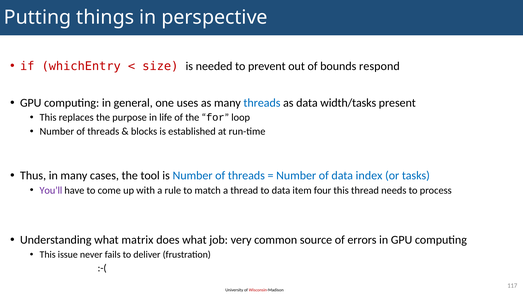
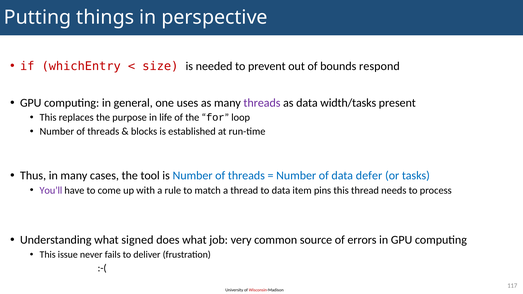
threads at (262, 103) colour: blue -> purple
index: index -> defer
four: four -> pins
matrix: matrix -> signed
